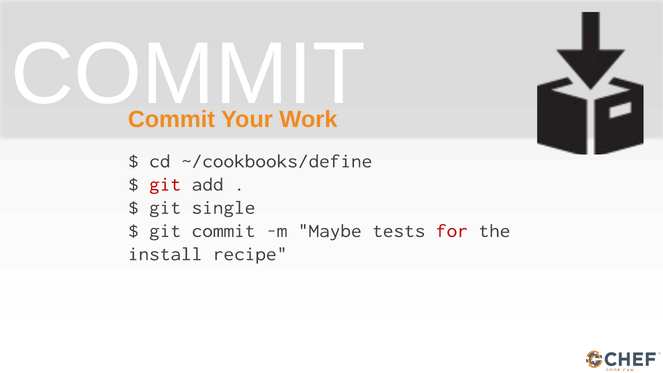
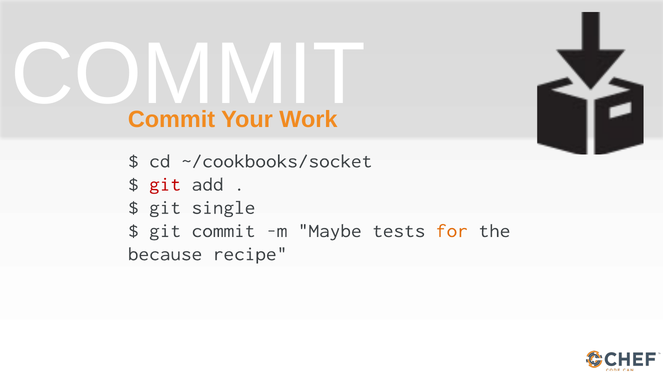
~/cookbooks/define: ~/cookbooks/define -> ~/cookbooks/socket
for colour: red -> orange
install: install -> because
